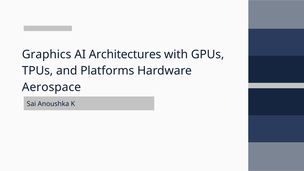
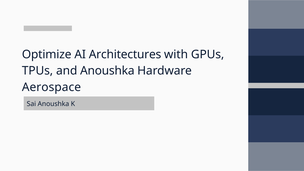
Graphics: Graphics -> Optimize
and Platforms: Platforms -> Anoushka
